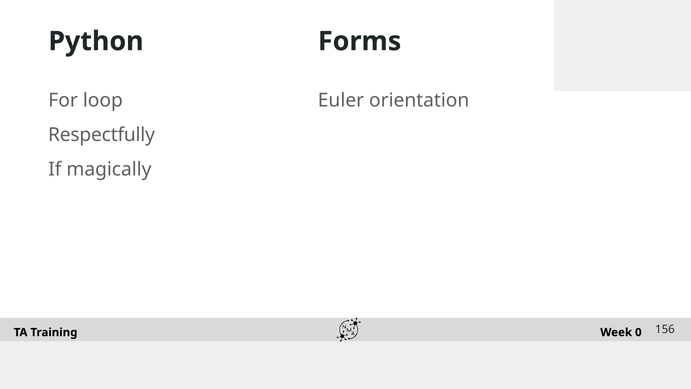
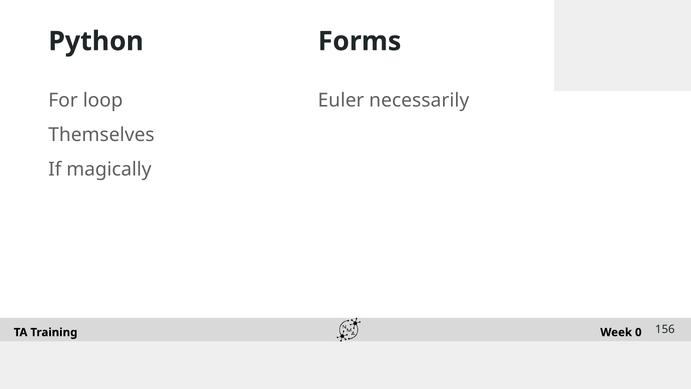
orientation: orientation -> necessarily
Respectfully: Respectfully -> Themselves
